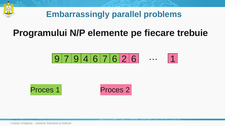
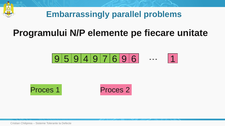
trebuie: trebuie -> unitate
9 7: 7 -> 5
4 6: 6 -> 9
6 2: 2 -> 9
